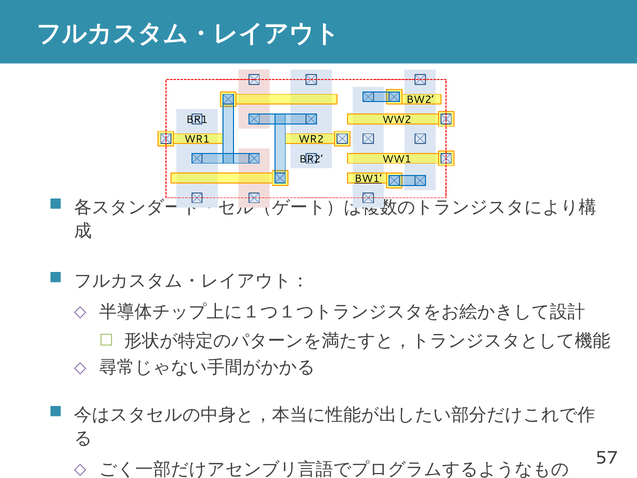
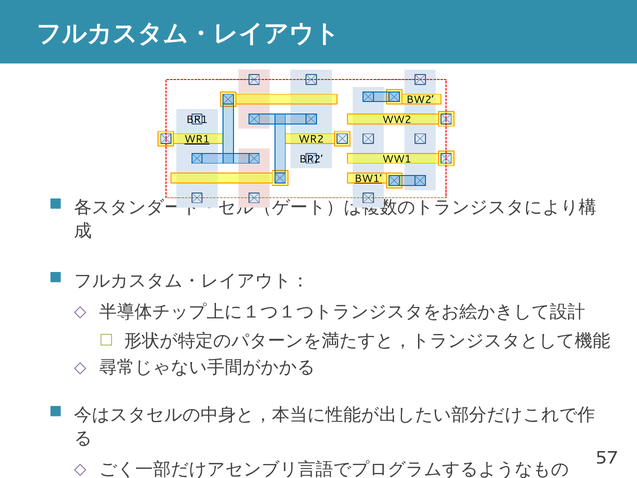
WR1 underline: none -> present
